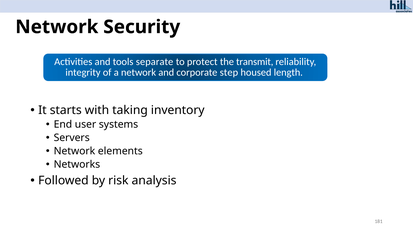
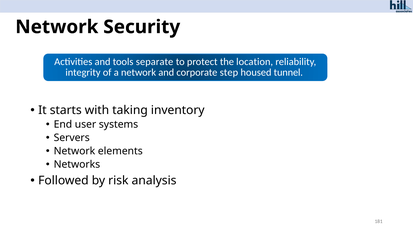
transmit: transmit -> location
length: length -> tunnel
